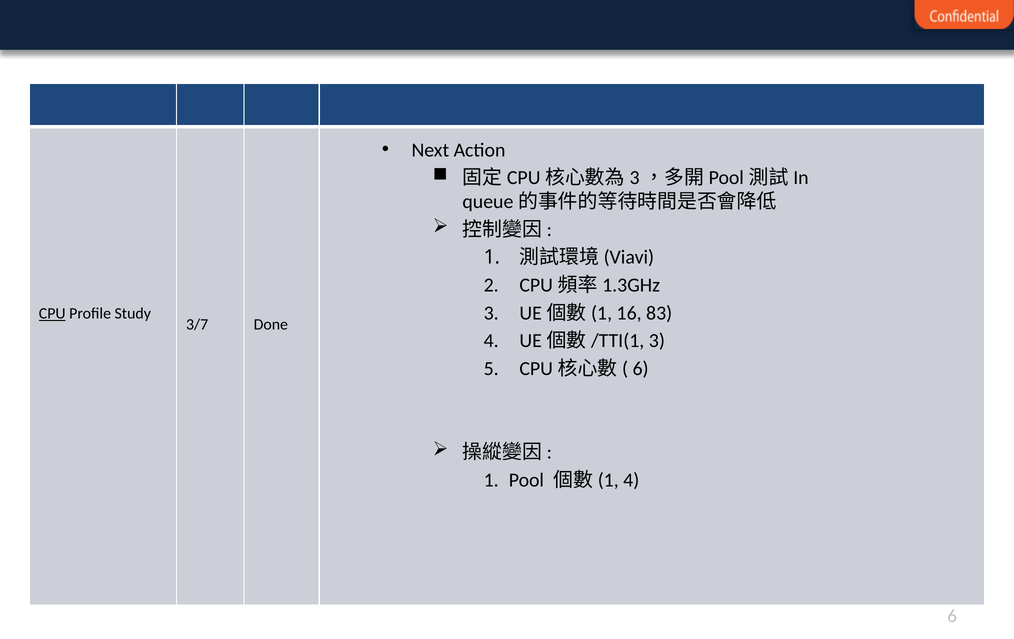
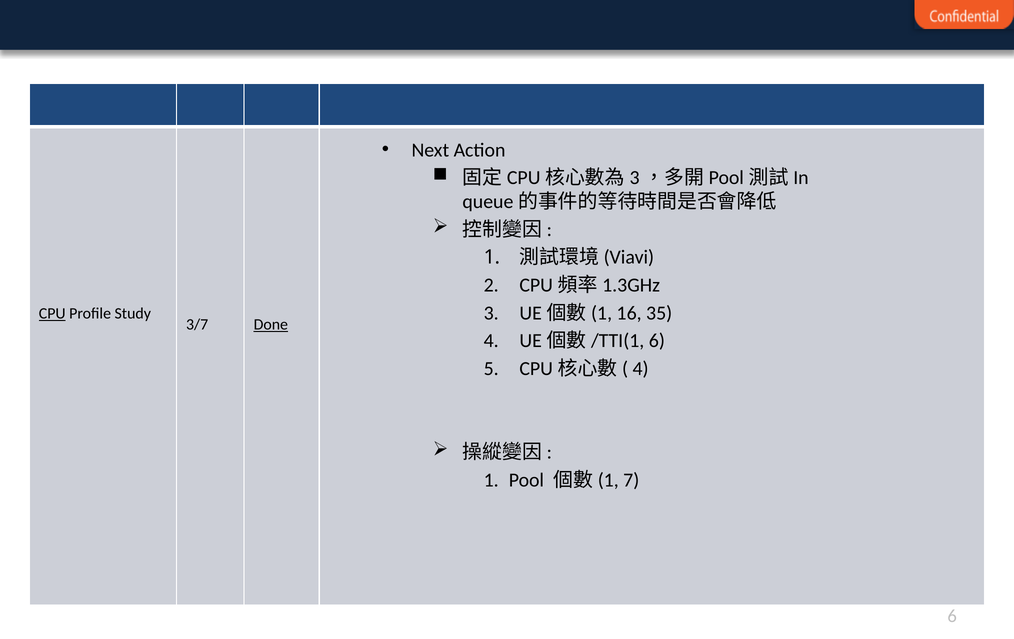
83: 83 -> 35
Done underline: none -> present
3 at (657, 341): 3 -> 6
6 at (641, 368): 6 -> 4
4 at (631, 480): 4 -> 7
